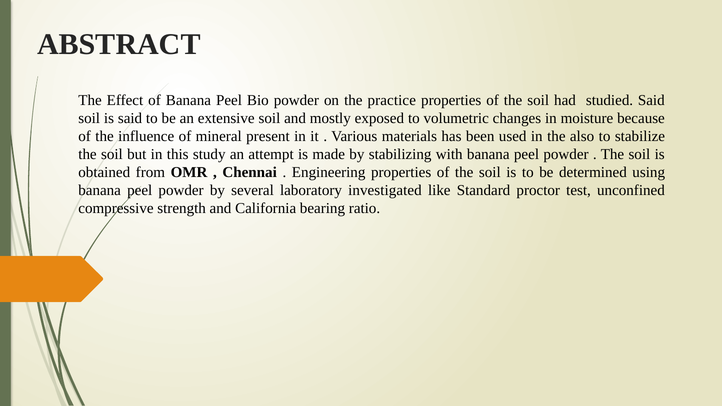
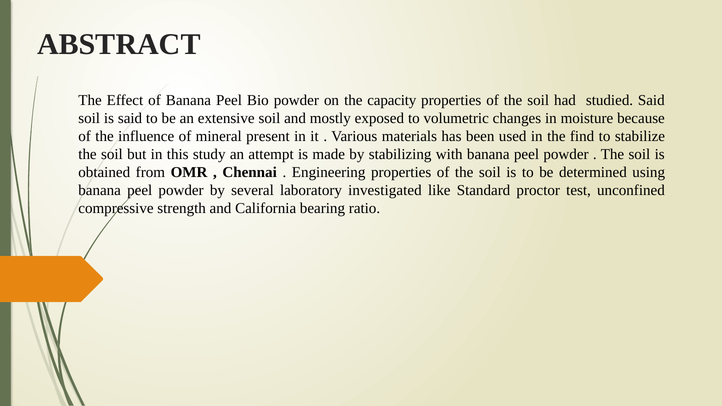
practice: practice -> capacity
also: also -> find
